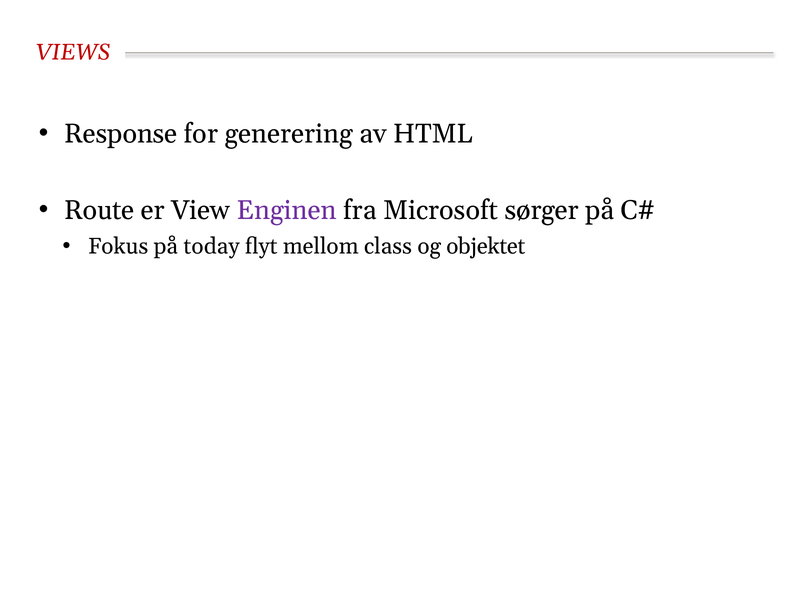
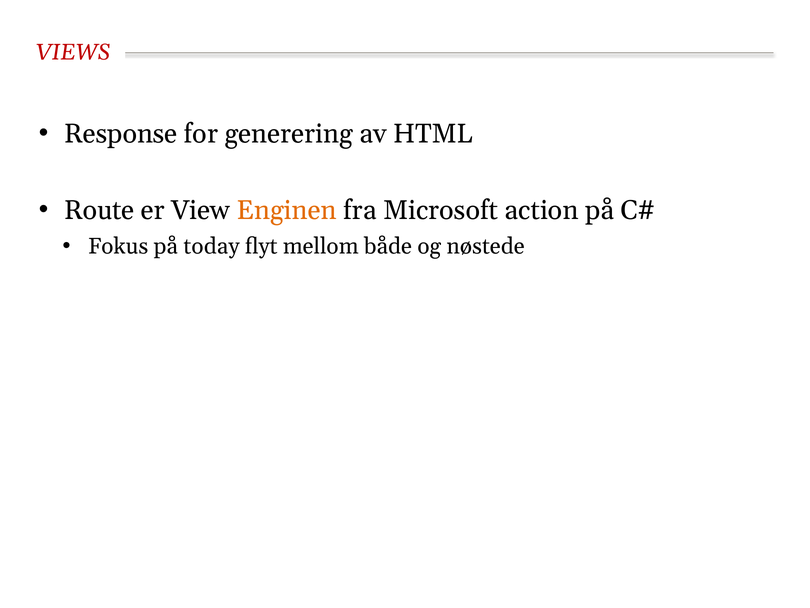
Enginen colour: purple -> orange
sørger: sørger -> action
class: class -> både
objektet: objektet -> nøstede
